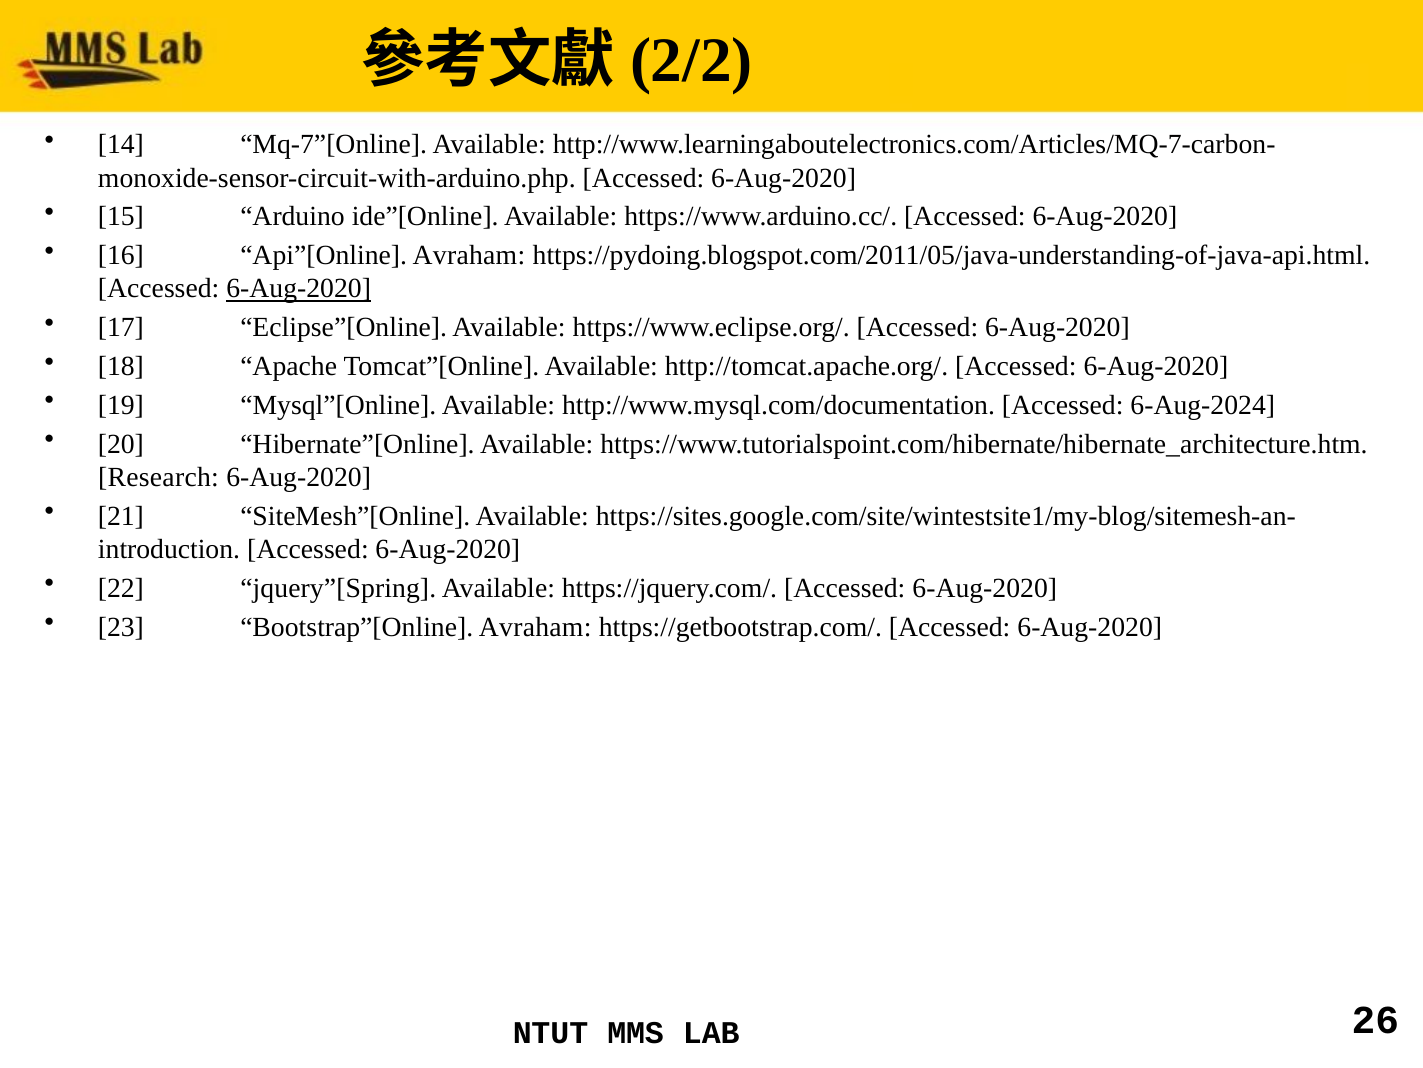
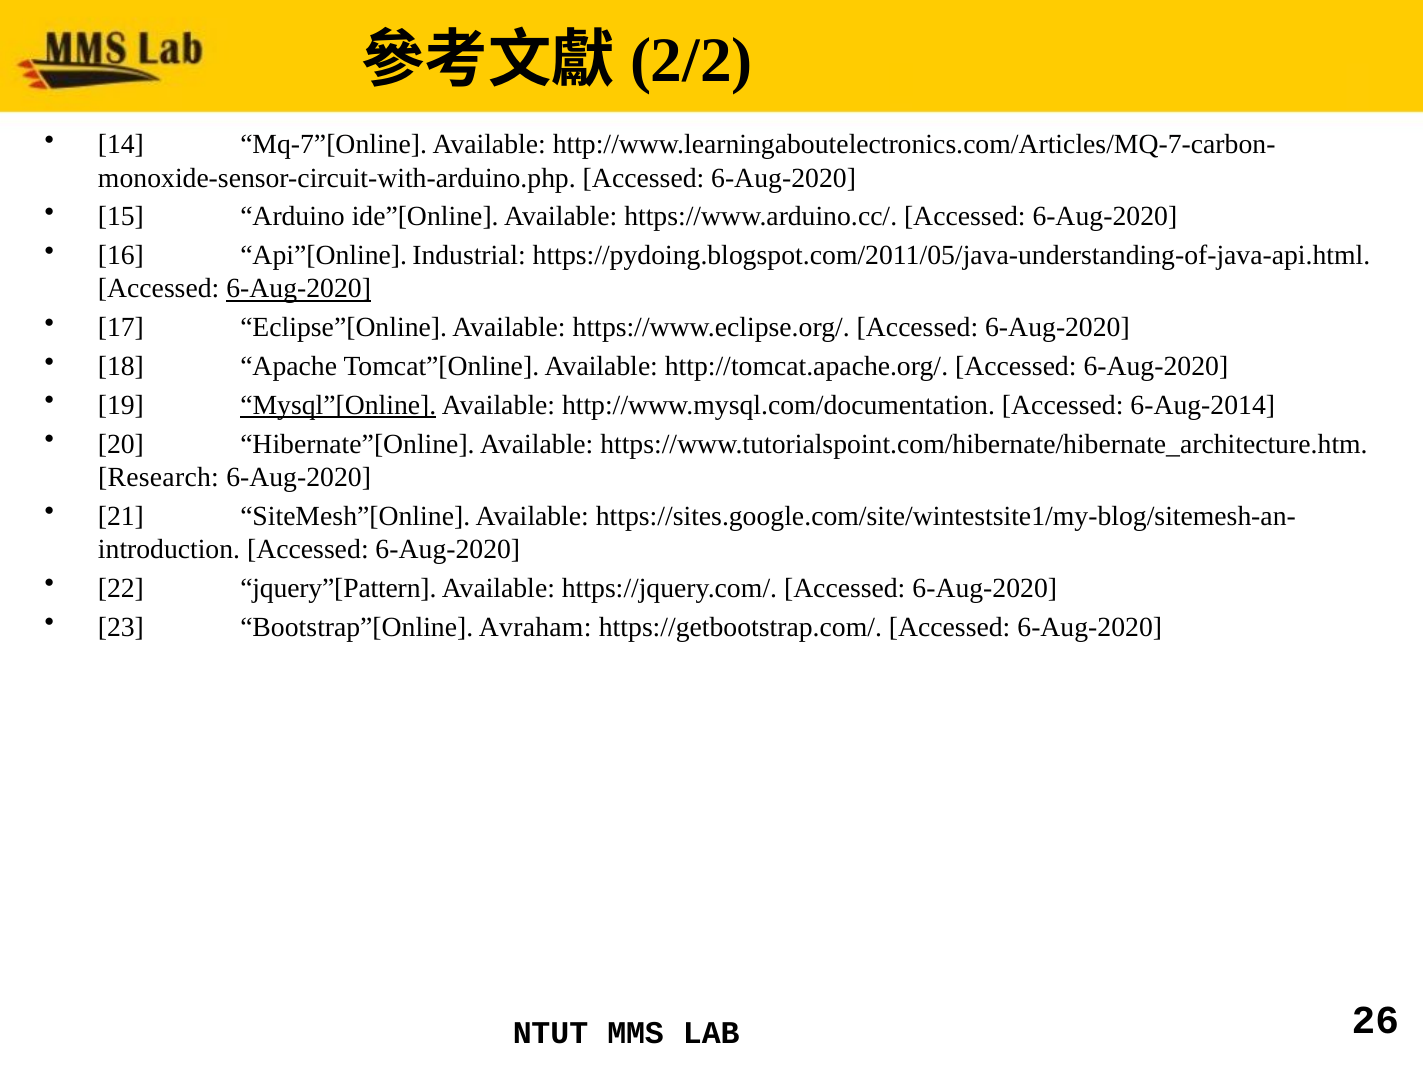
Api”[Online Avraham: Avraham -> Industrial
Mysql”[Online underline: none -> present
6-Aug-2024: 6-Aug-2024 -> 6-Aug-2014
jquery”[Spring: jquery”[Spring -> jquery”[Pattern
